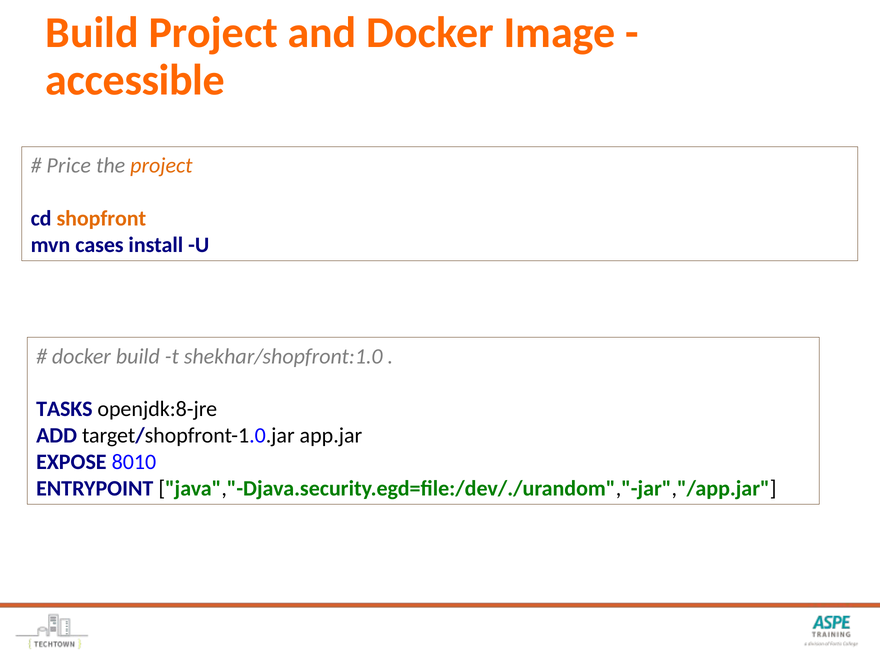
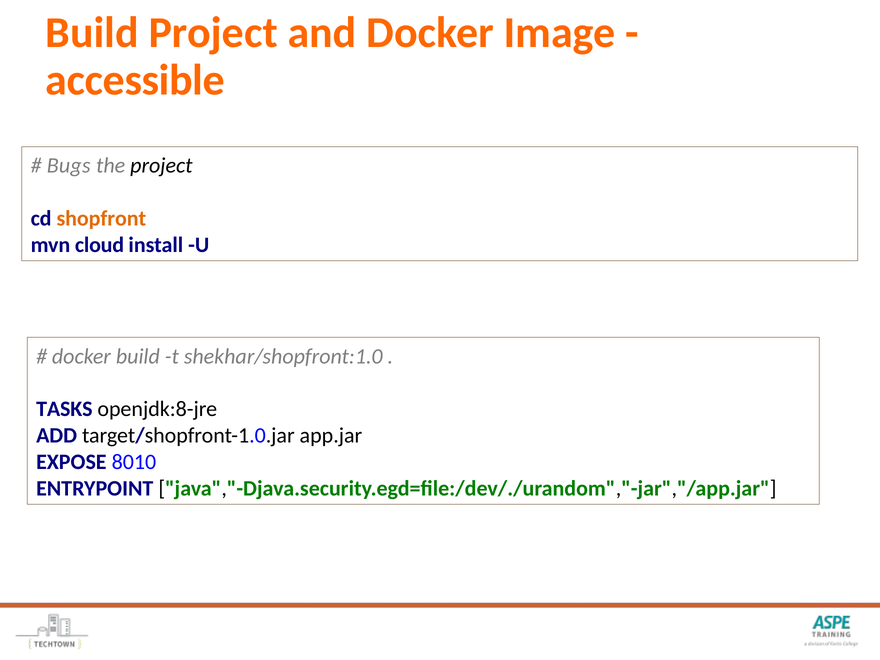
Price: Price -> Bugs
project at (161, 166) colour: orange -> black
cases: cases -> cloud
